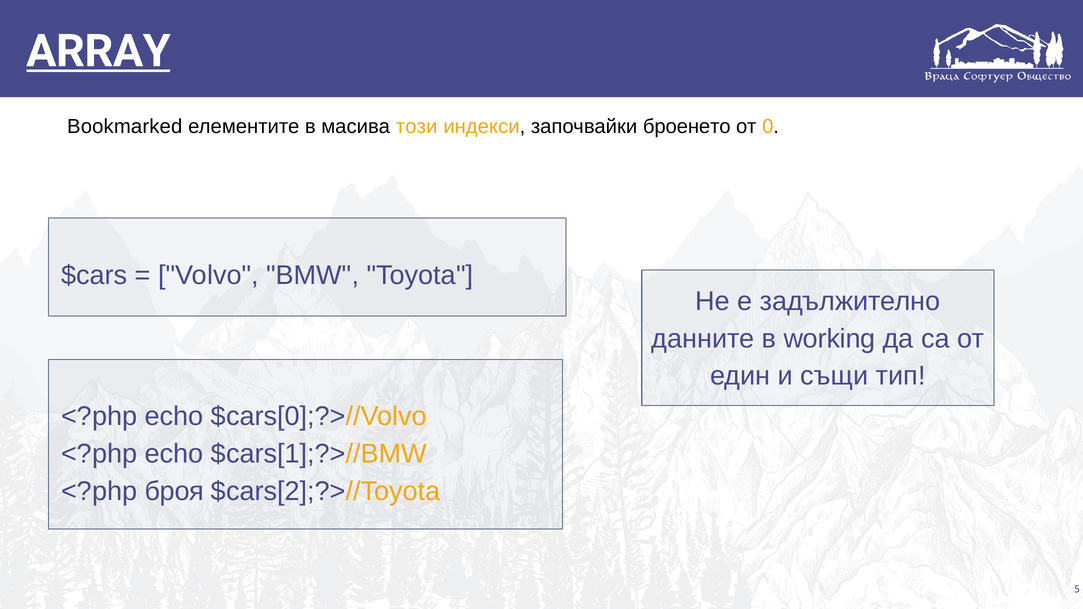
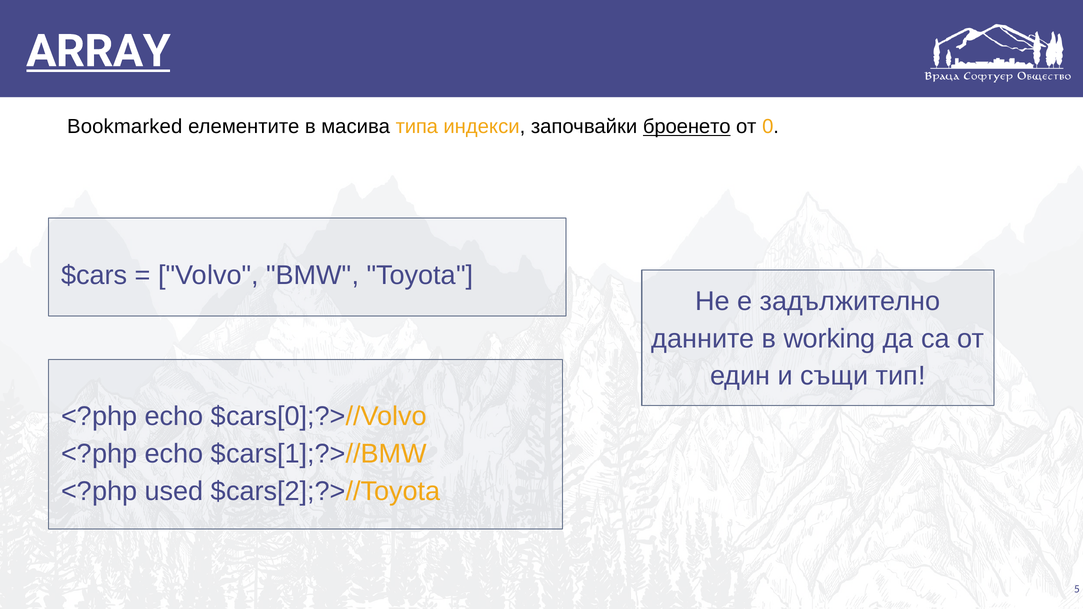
този: този -> типа
броенето underline: none -> present
броя: броя -> used
